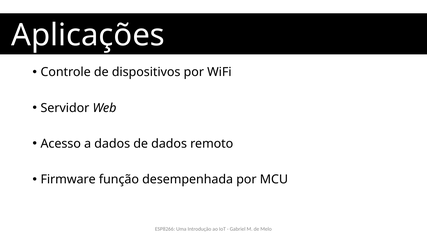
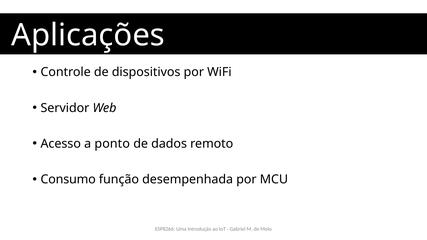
a dados: dados -> ponto
Firmware: Firmware -> Consumo
